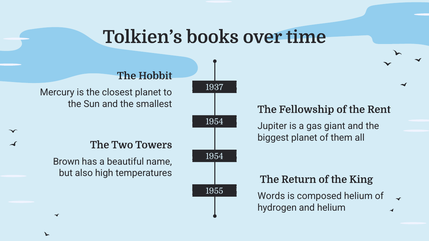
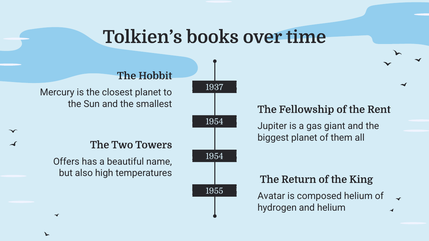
Brown: Brown -> Offers
Words: Words -> Avatar
